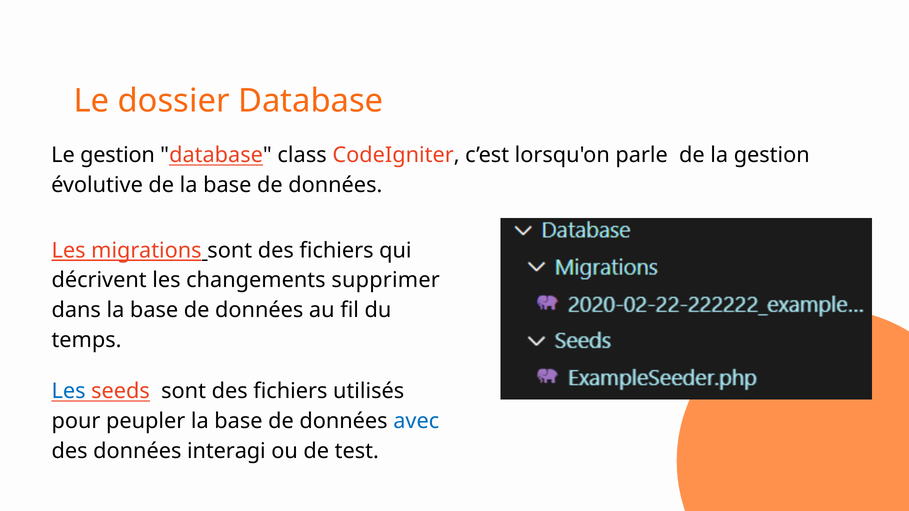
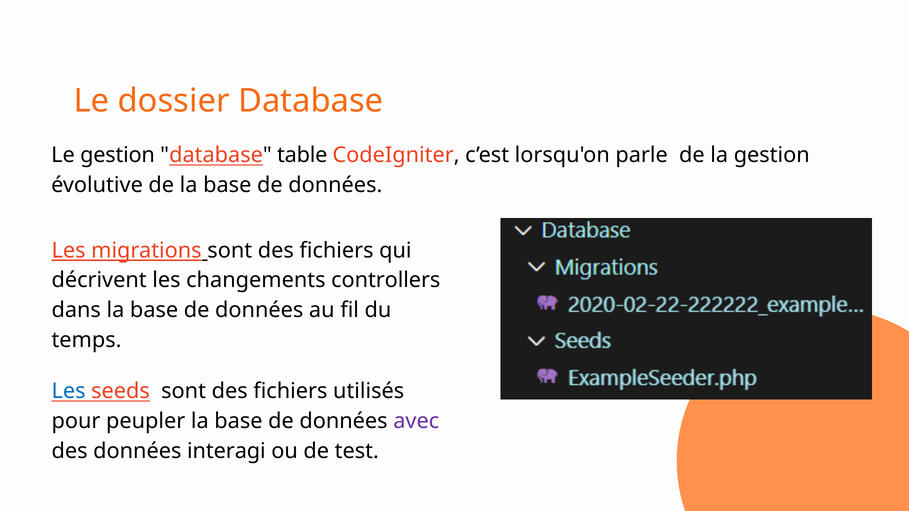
class: class -> table
supprimer: supprimer -> controllers
avec colour: blue -> purple
